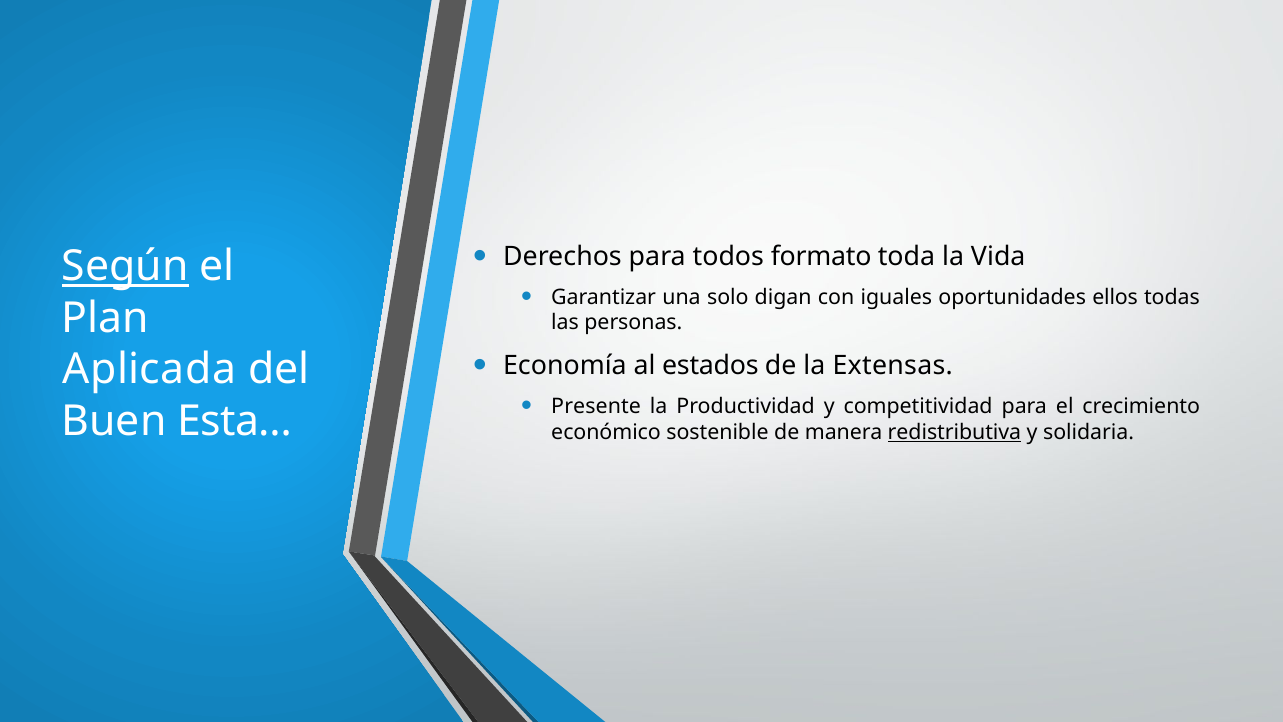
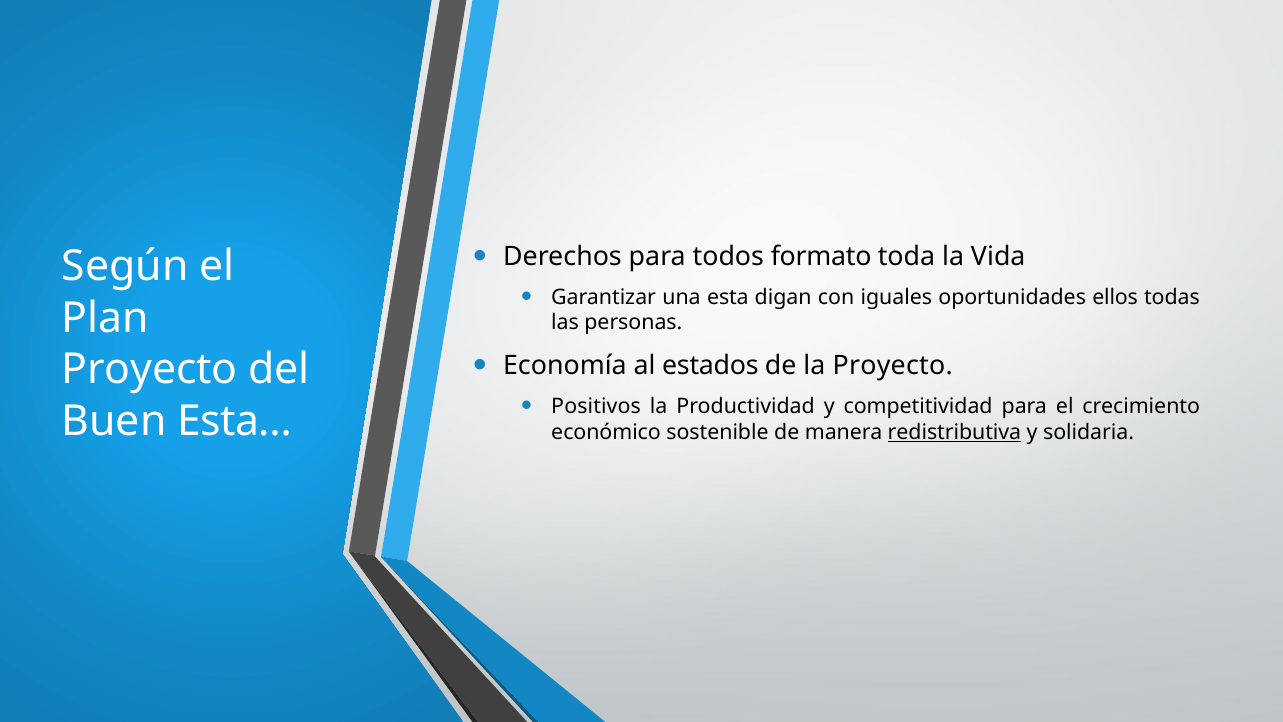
Según underline: present -> none
solo: solo -> esta
la Extensas: Extensas -> Proyecto
Aplicada at (149, 369): Aplicada -> Proyecto
Presente: Presente -> Positivos
